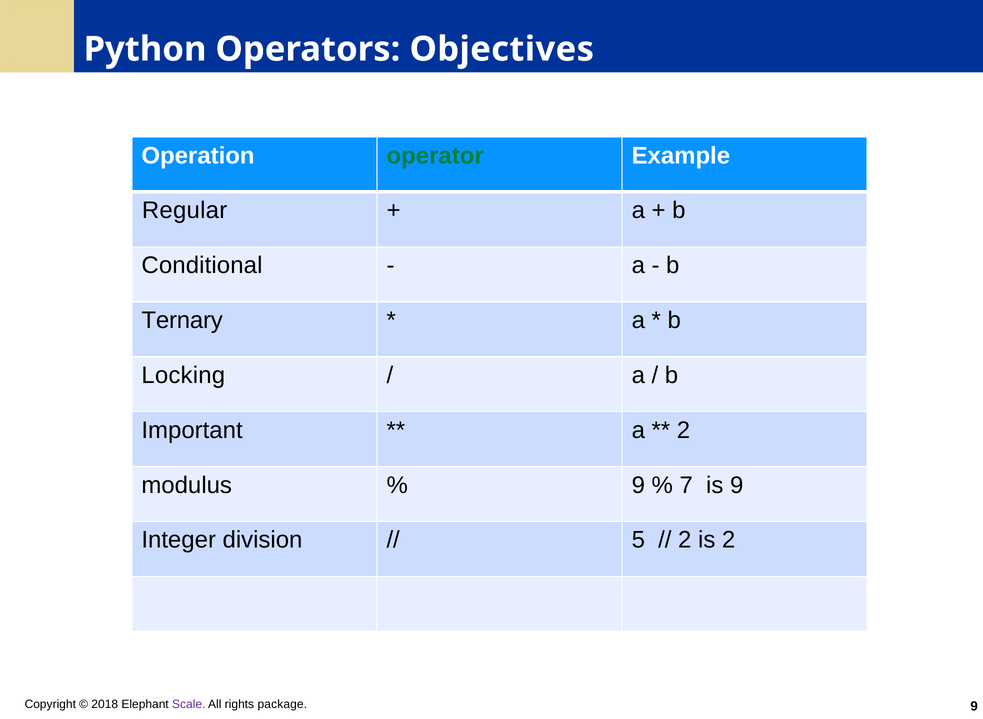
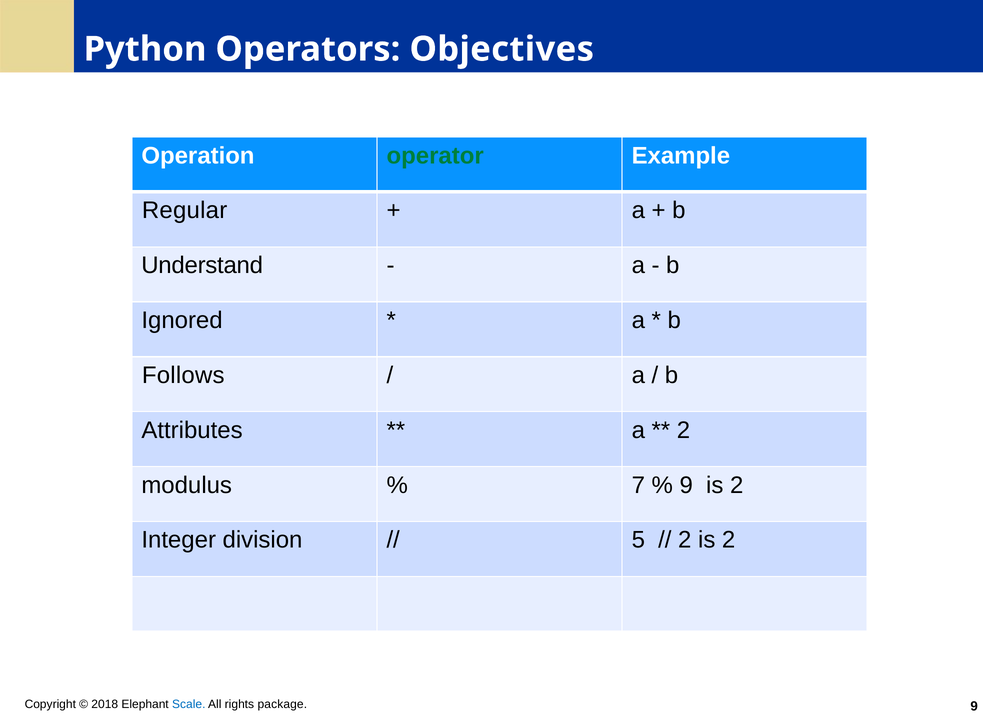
Conditional: Conditional -> Understand
Ternary: Ternary -> Ignored
Locking: Locking -> Follows
Important: Important -> Attributes
9 at (638, 485): 9 -> 7
7 at (686, 485): 7 -> 9
9 at (737, 485): 9 -> 2
Scale colour: purple -> blue
